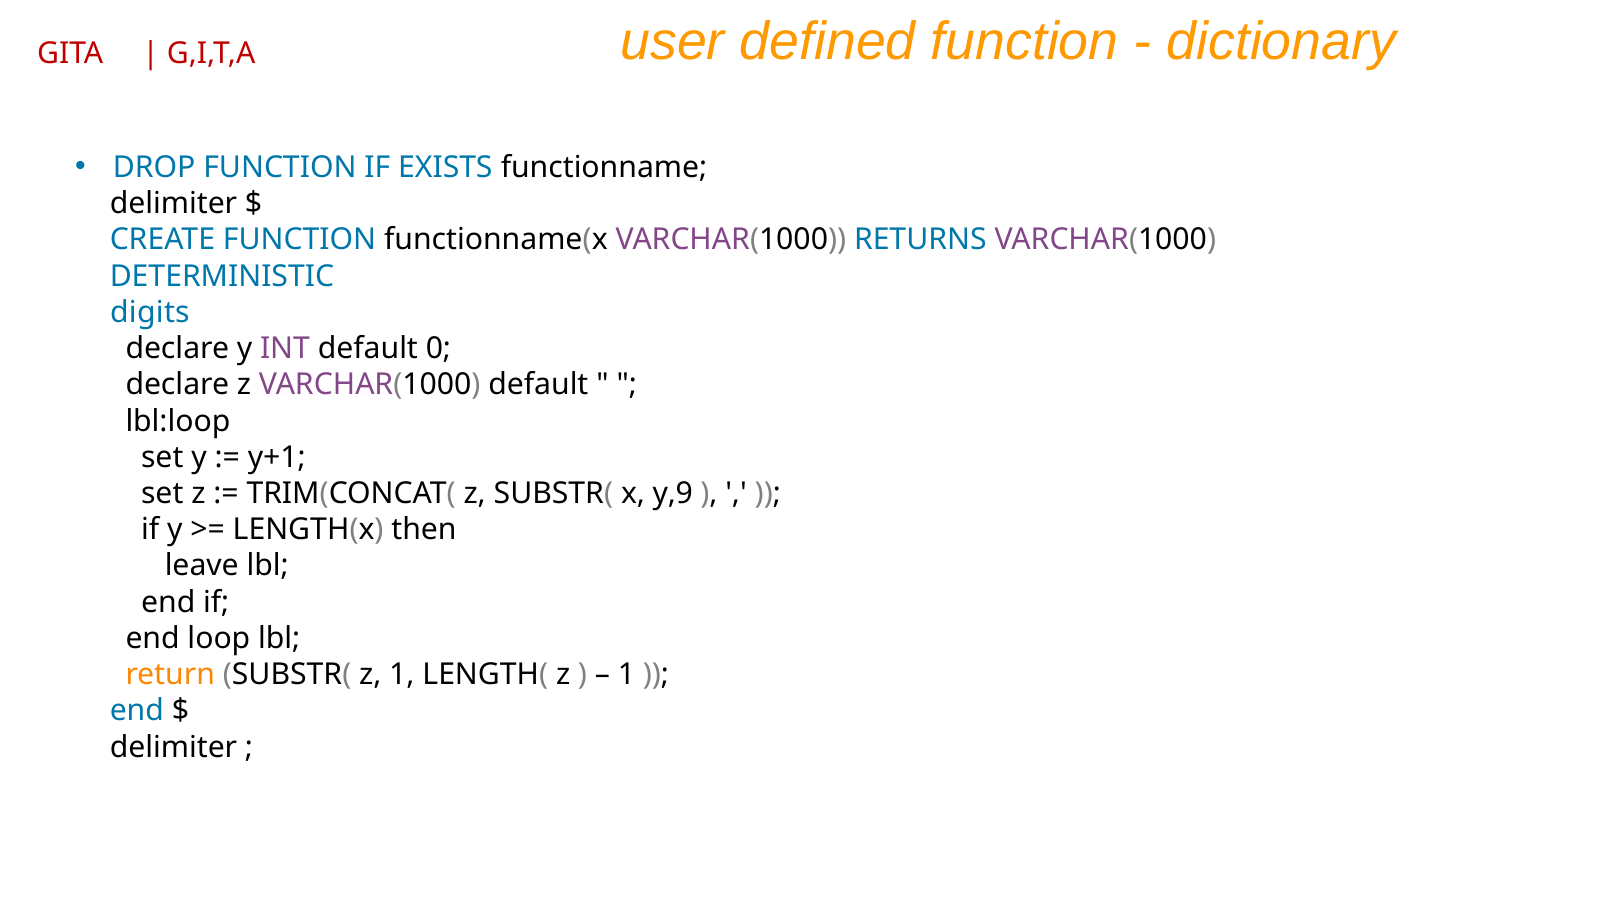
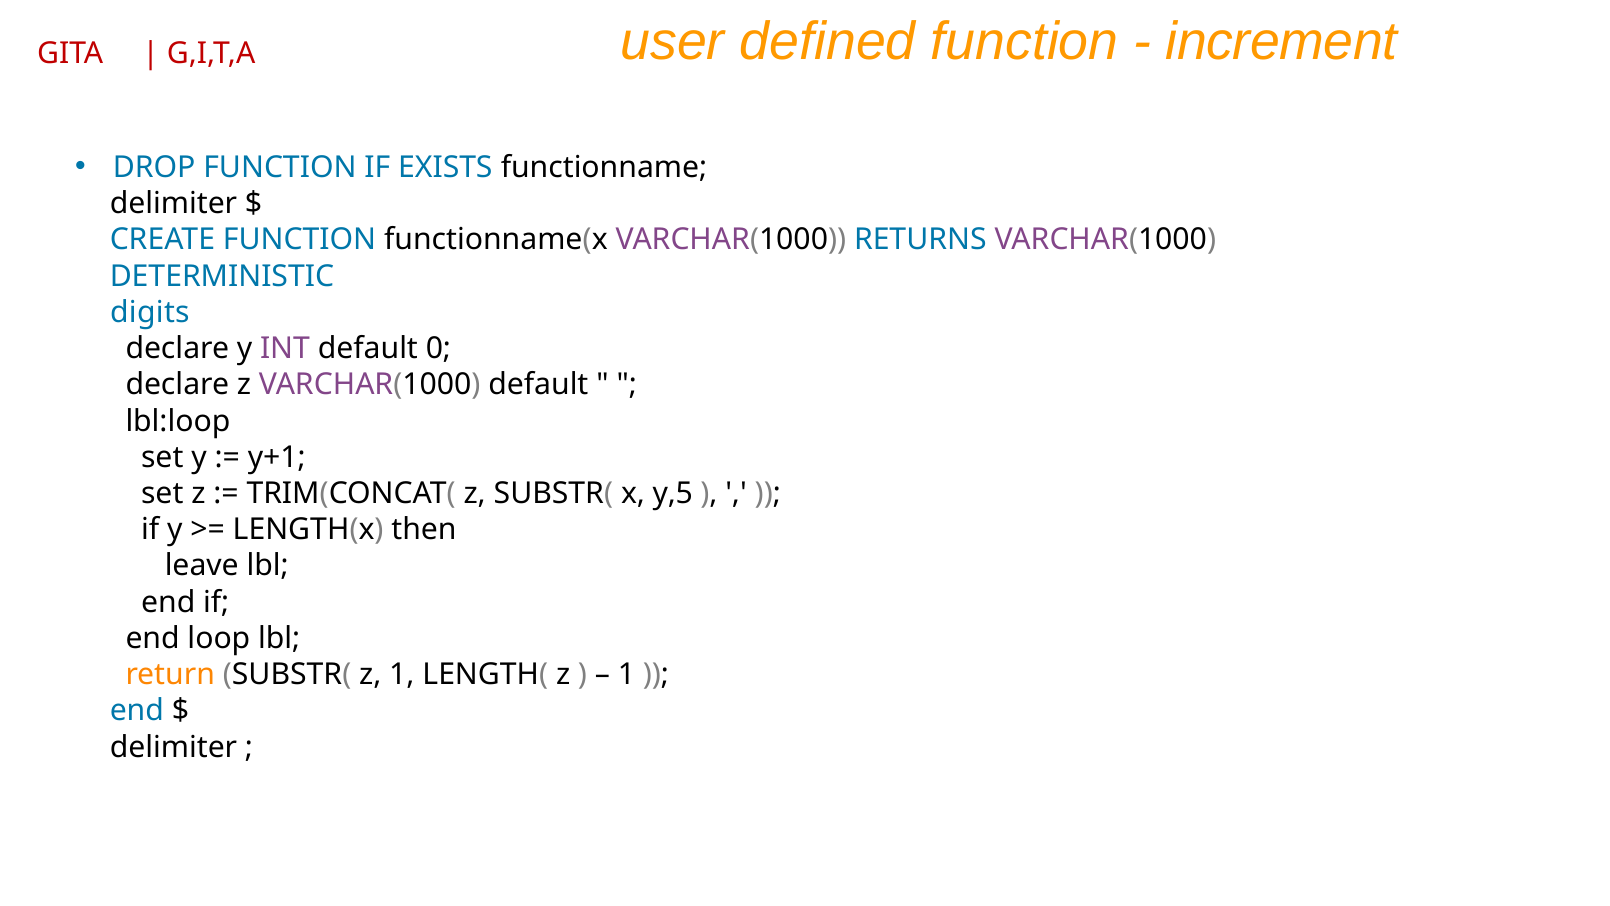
dictionary: dictionary -> increment
y,9: y,9 -> y,5
